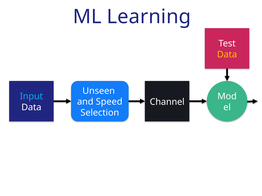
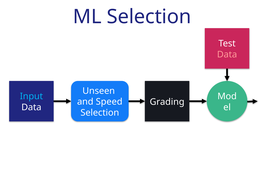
ML Learning: Learning -> Selection
Data at (227, 55) colour: yellow -> pink
Channel: Channel -> Grading
